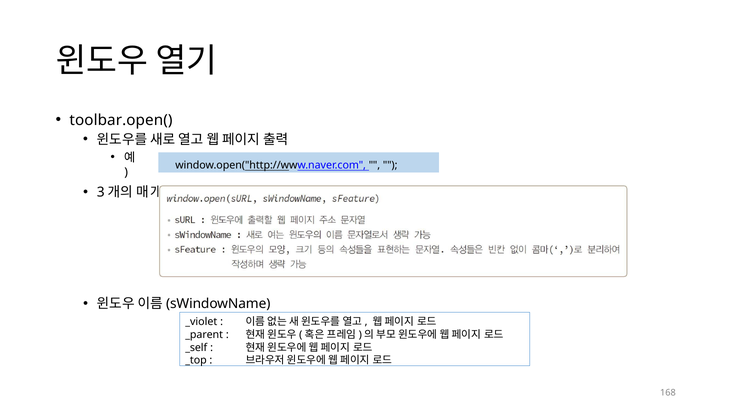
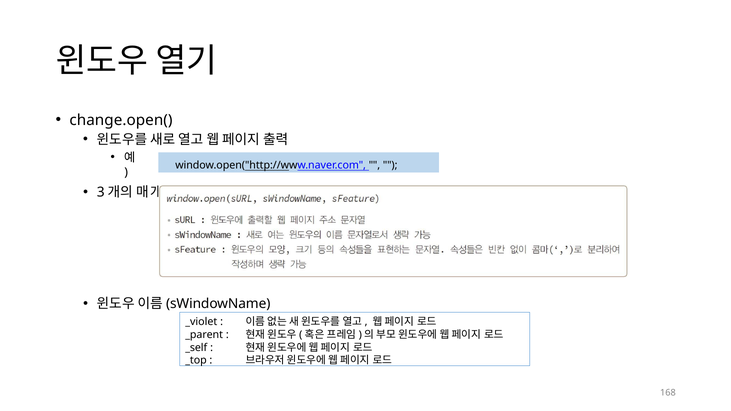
toolbar.open(: toolbar.open( -> change.open(
